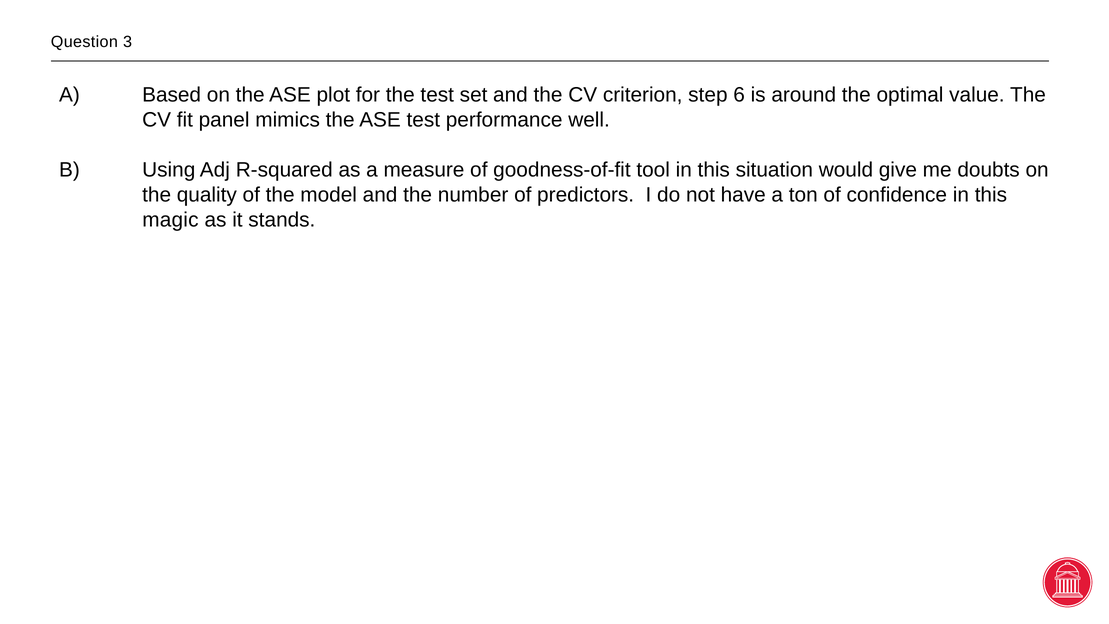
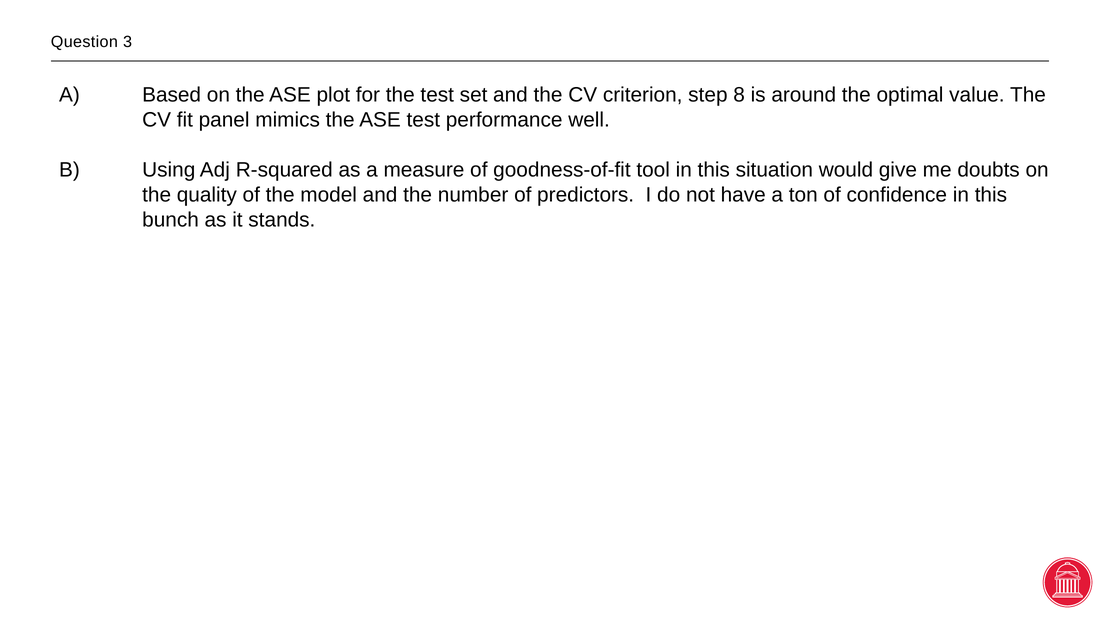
6: 6 -> 8
magic: magic -> bunch
